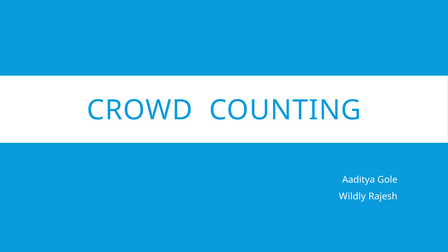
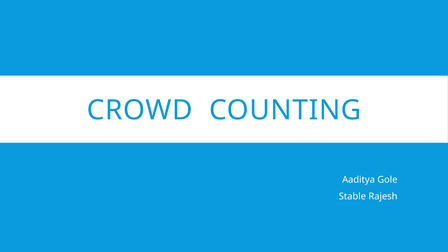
Wildly: Wildly -> Stable
